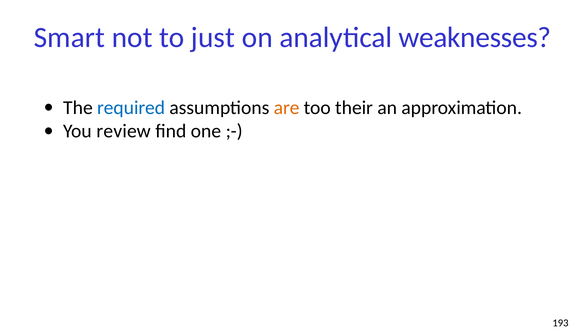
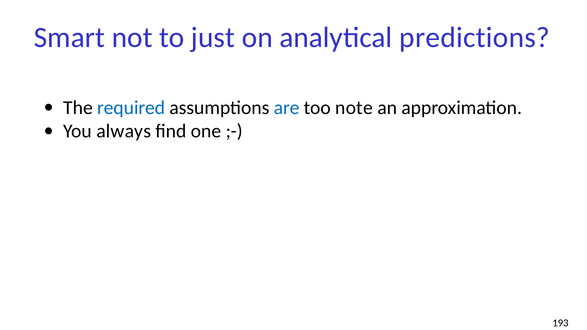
weaknesses: weaknesses -> predictions
are colour: orange -> blue
their: their -> note
review: review -> always
